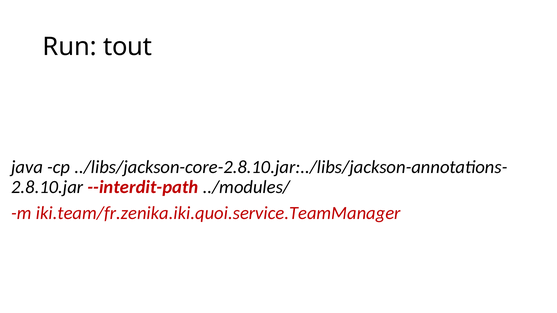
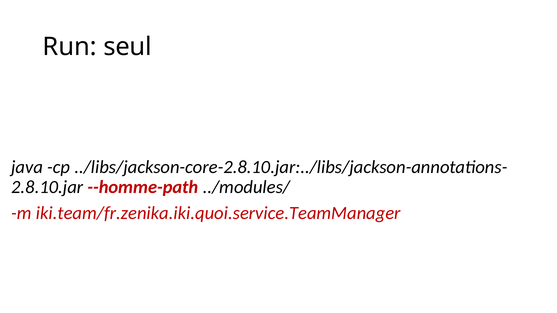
tout: tout -> seul
--interdit-path: --interdit-path -> --homme-path
